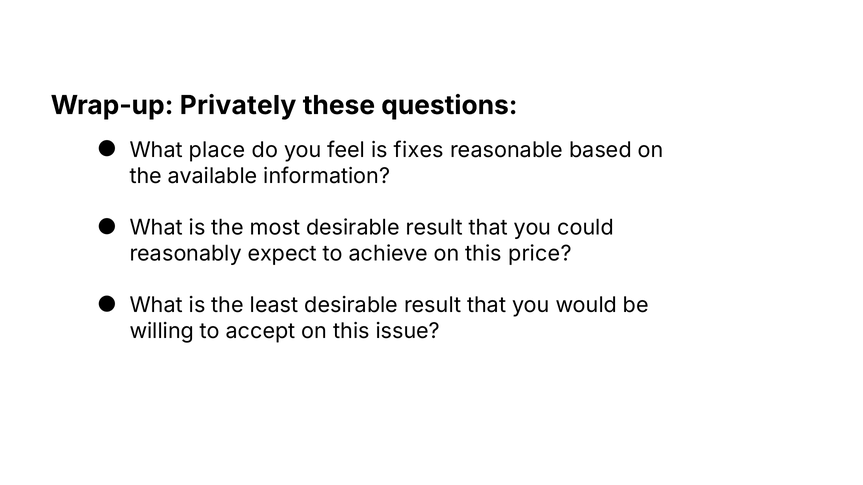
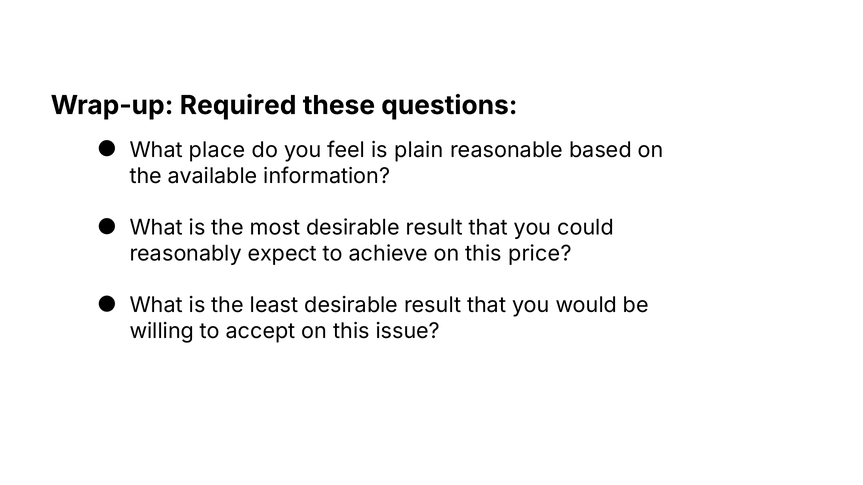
Privately: Privately -> Required
fixes: fixes -> plain
